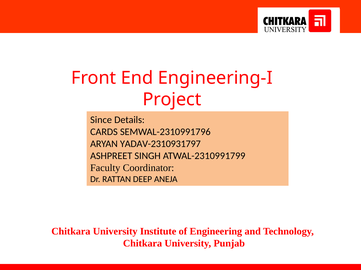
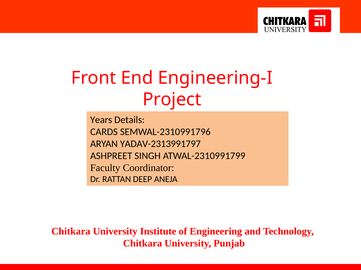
Since: Since -> Years
YADAV-2310931797: YADAV-2310931797 -> YADAV-2313991797
